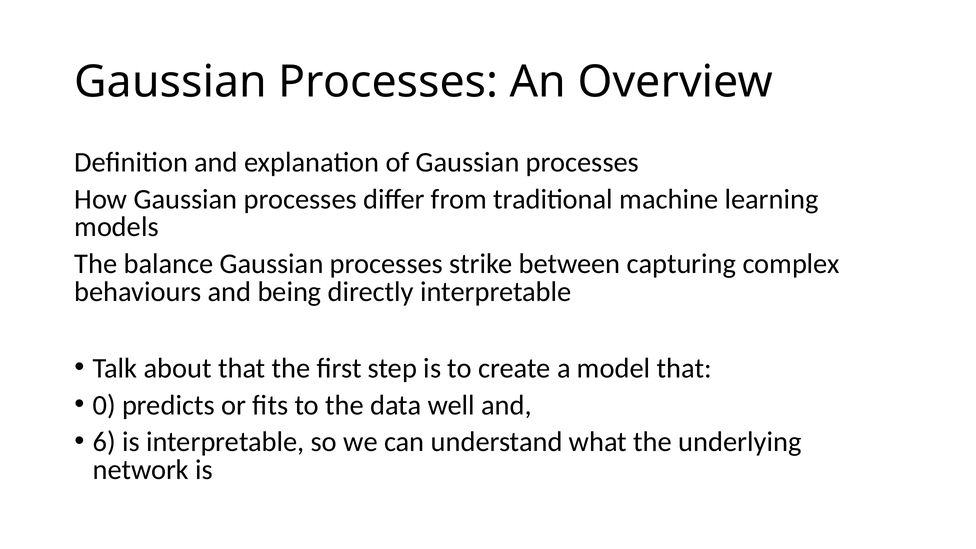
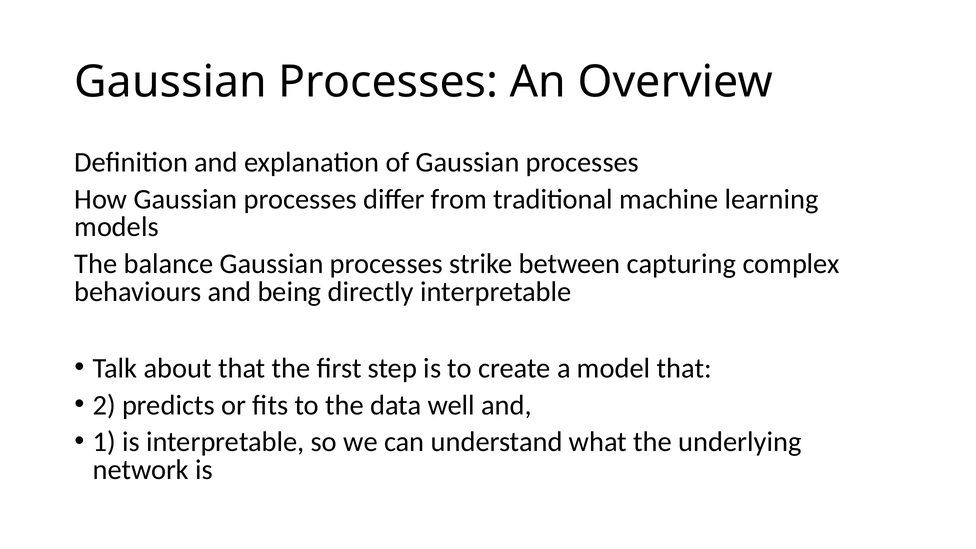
0: 0 -> 2
6: 6 -> 1
